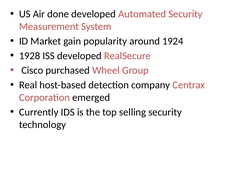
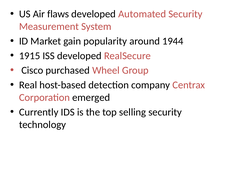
done: done -> flaws
1924: 1924 -> 1944
1928: 1928 -> 1915
